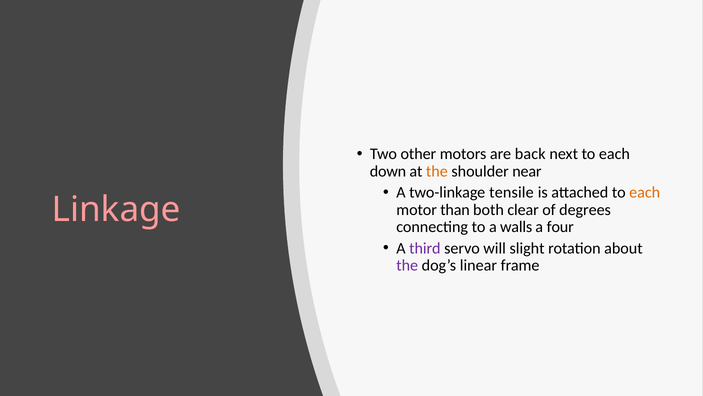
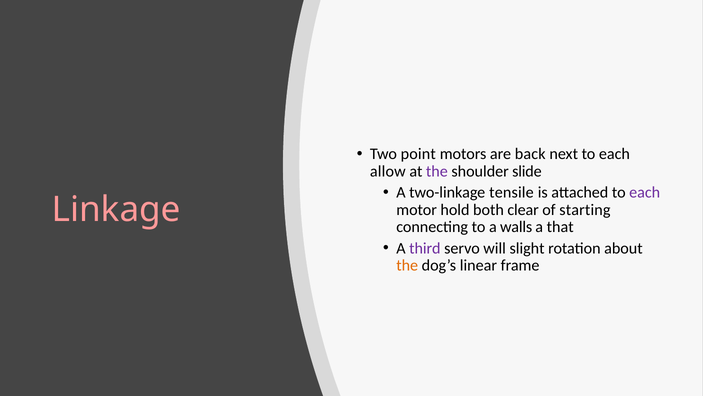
other: other -> point
down: down -> allow
the at (437, 171) colour: orange -> purple
near: near -> slide
each at (645, 192) colour: orange -> purple
than: than -> hold
degrees: degrees -> starting
four: four -> that
the at (407, 265) colour: purple -> orange
